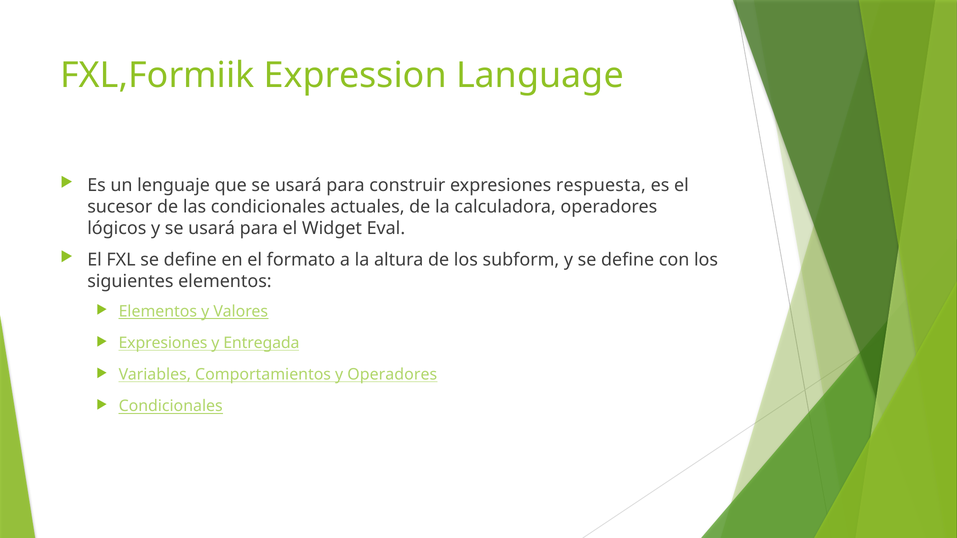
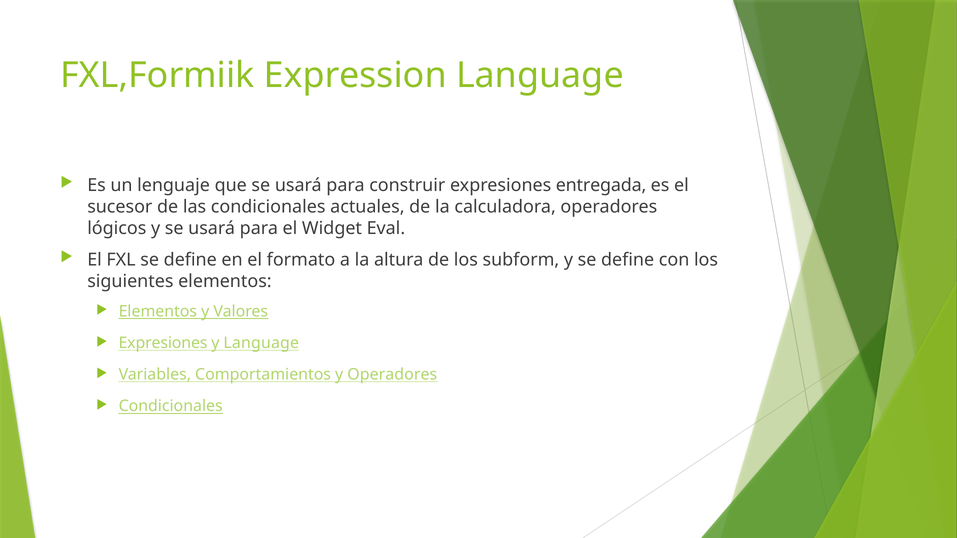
respuesta: respuesta -> entregada
y Entregada: Entregada -> Language
